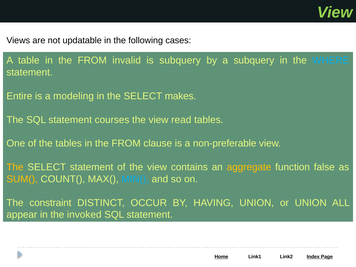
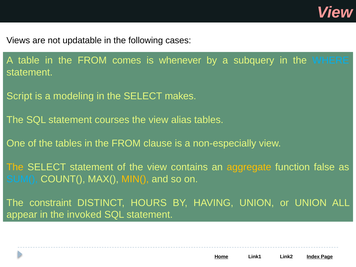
View at (335, 12) colour: light green -> pink
invalid: invalid -> comes
is subquery: subquery -> whenever
Entire: Entire -> Script
read: read -> alias
non-preferable: non-preferable -> non-especially
SUM( colour: yellow -> light blue
MIN( colour: light blue -> yellow
OCCUR: OCCUR -> HOURS
